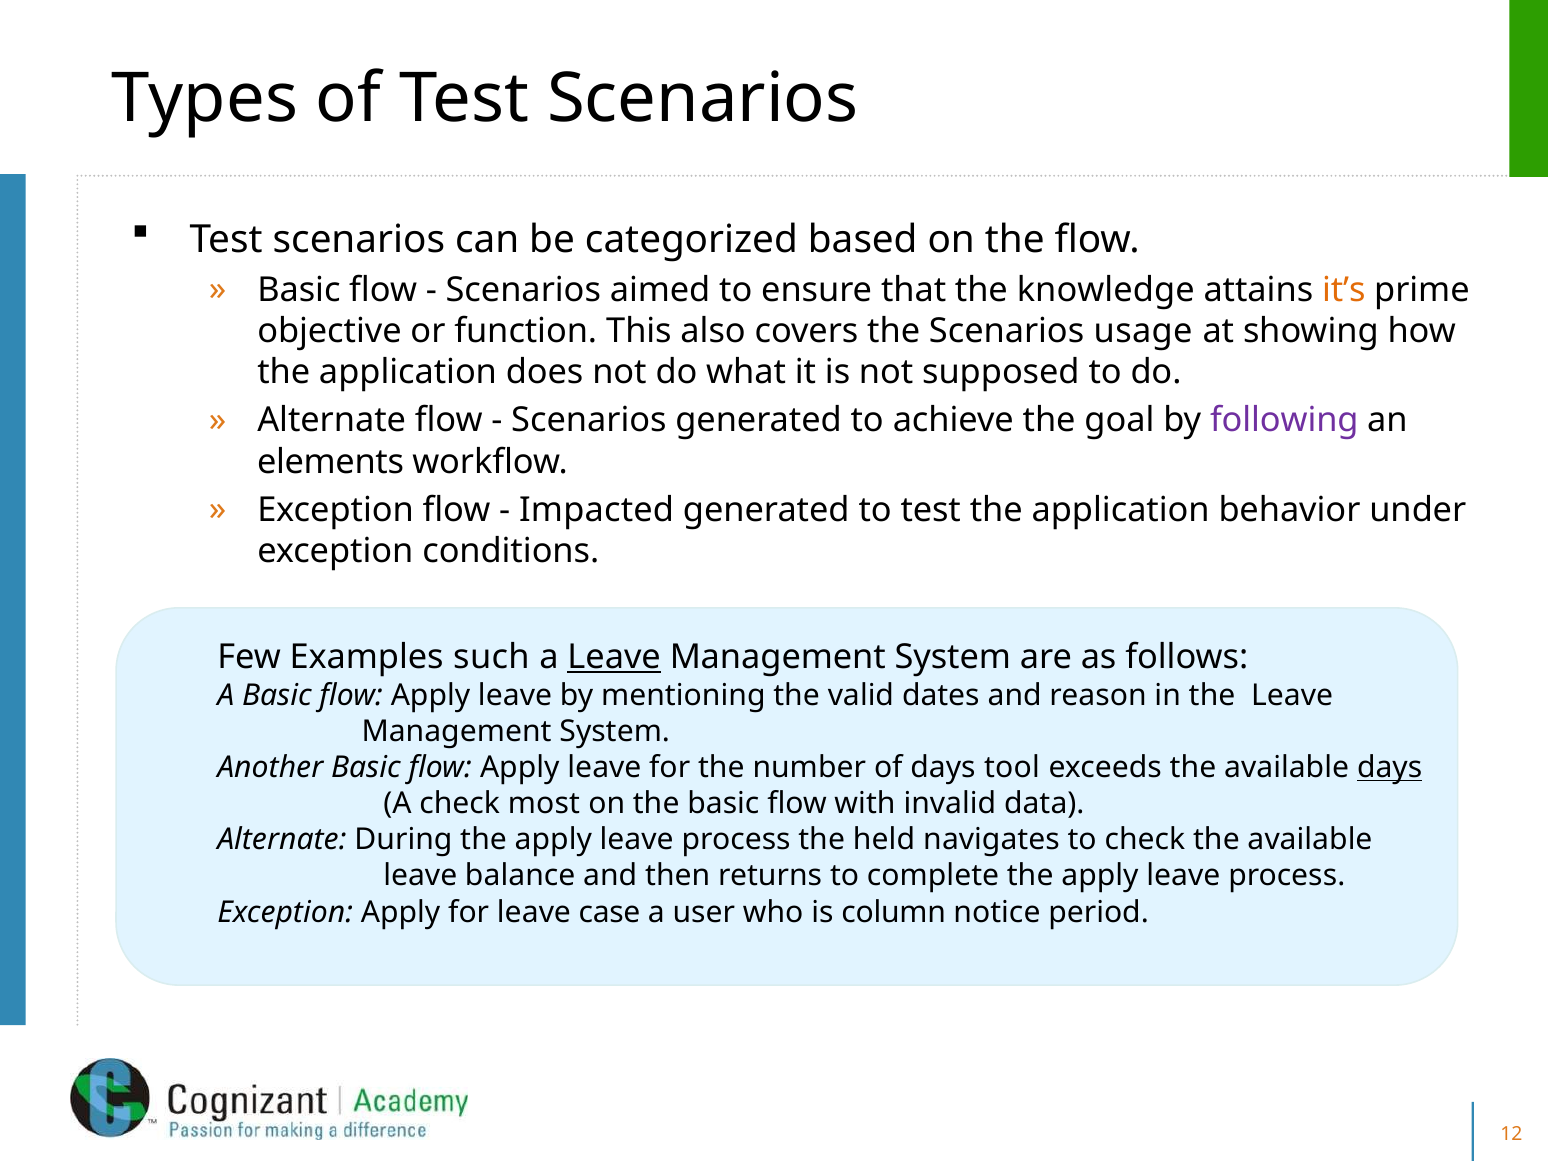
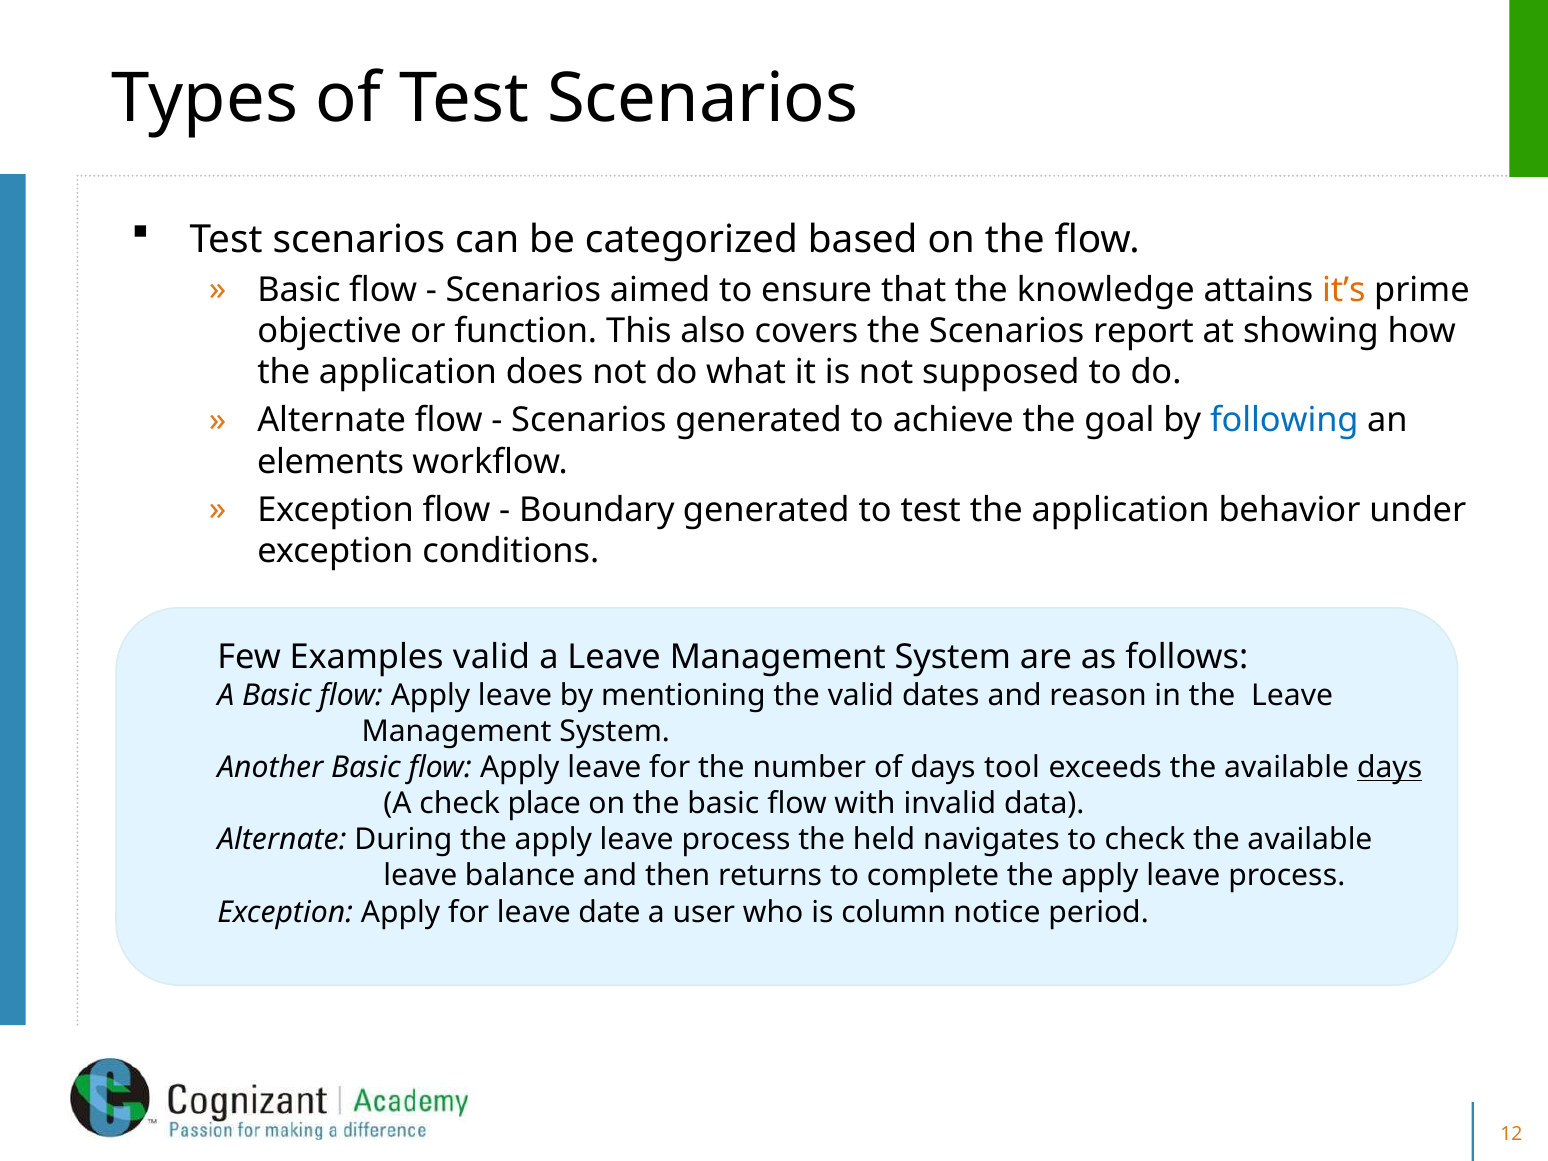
usage: usage -> report
following colour: purple -> blue
Impacted: Impacted -> Boundary
Examples such: such -> valid
Leave at (614, 657) underline: present -> none
most: most -> place
case: case -> date
